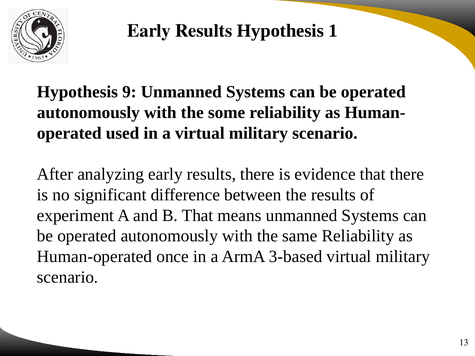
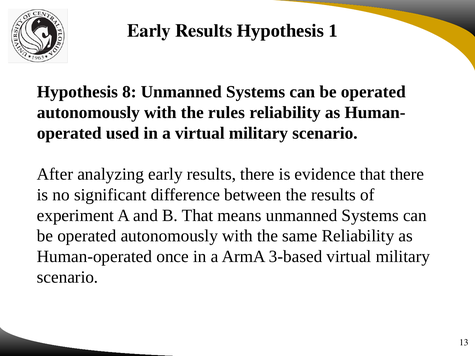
9: 9 -> 8
some: some -> rules
